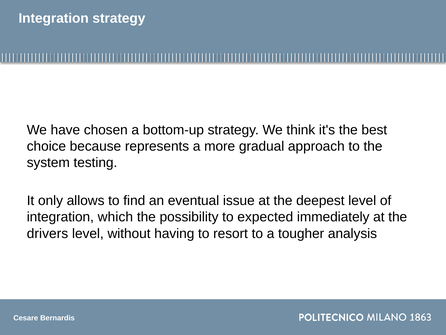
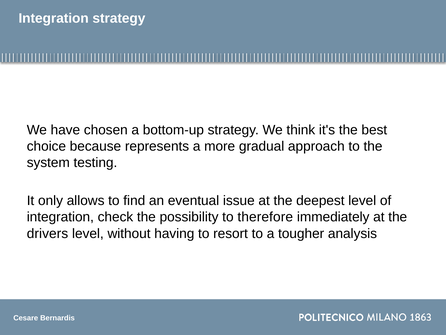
which: which -> check
expected: expected -> therefore
